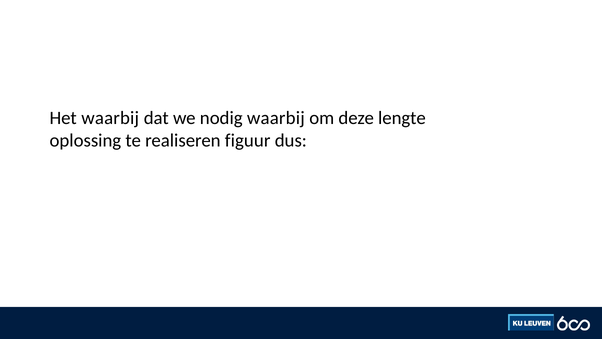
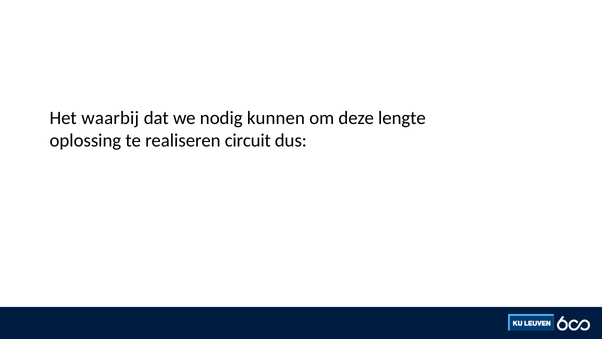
nodig waarbij: waarbij -> kunnen
figuur: figuur -> circuit
